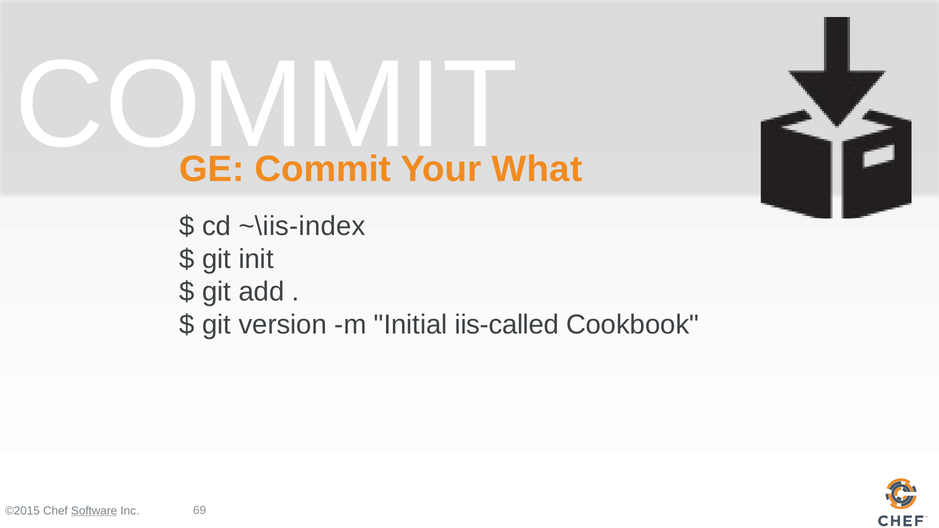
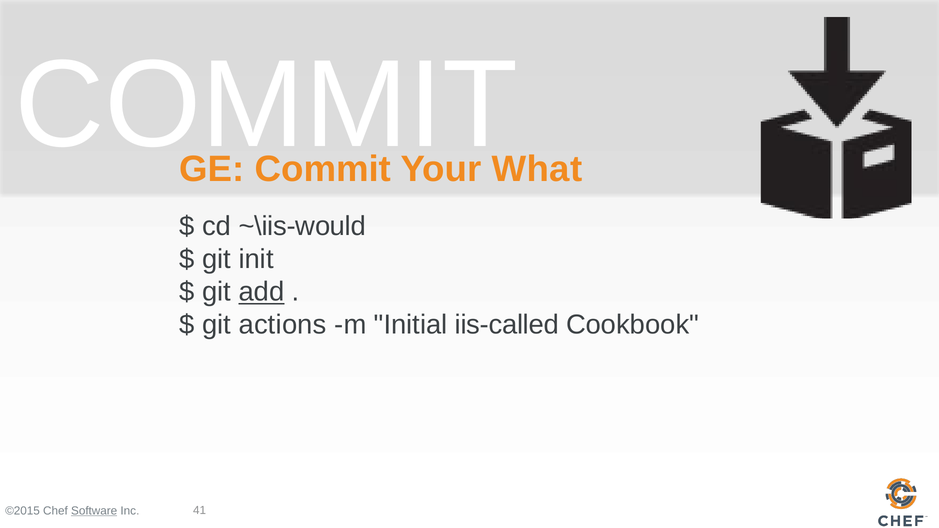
~\iis-index: ~\iis-index -> ~\iis-would
add underline: none -> present
version: version -> actions
69: 69 -> 41
